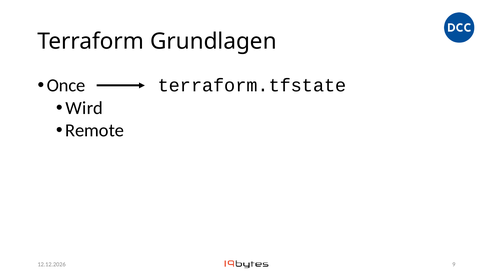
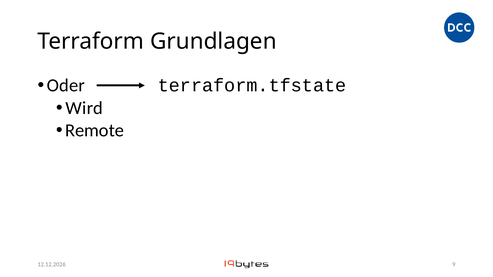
Once: Once -> Oder
